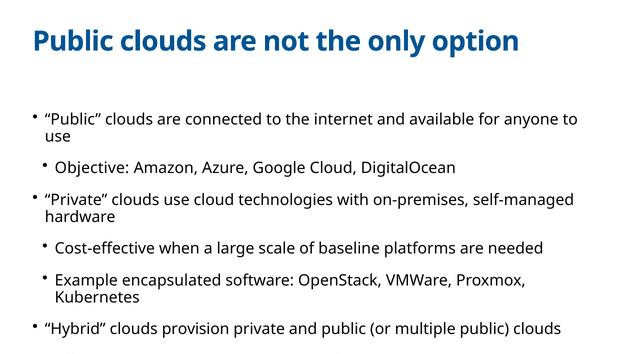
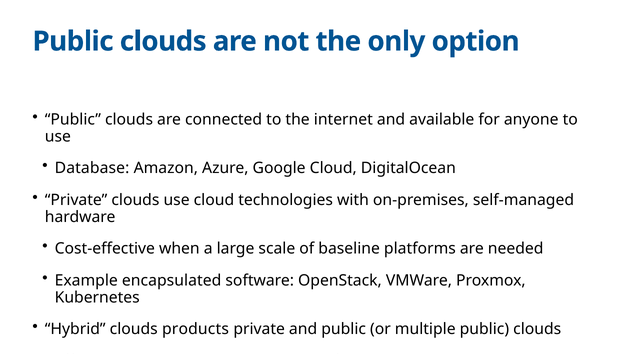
Objective: Objective -> Database
provision: provision -> products
